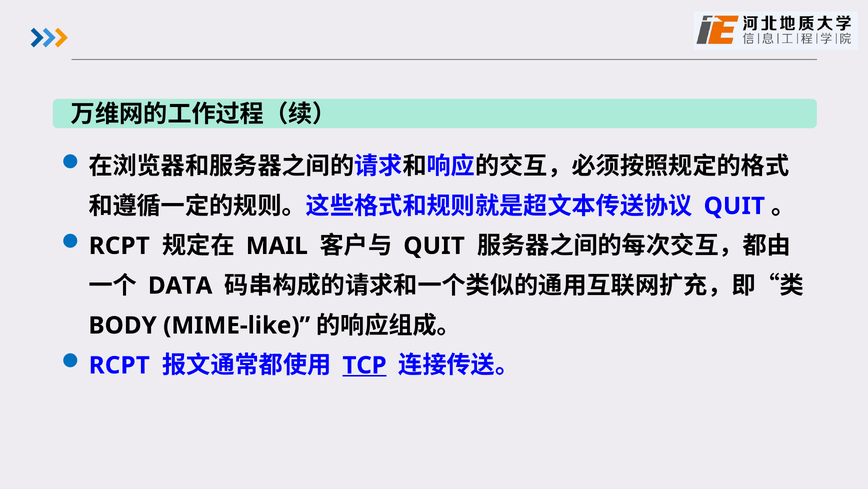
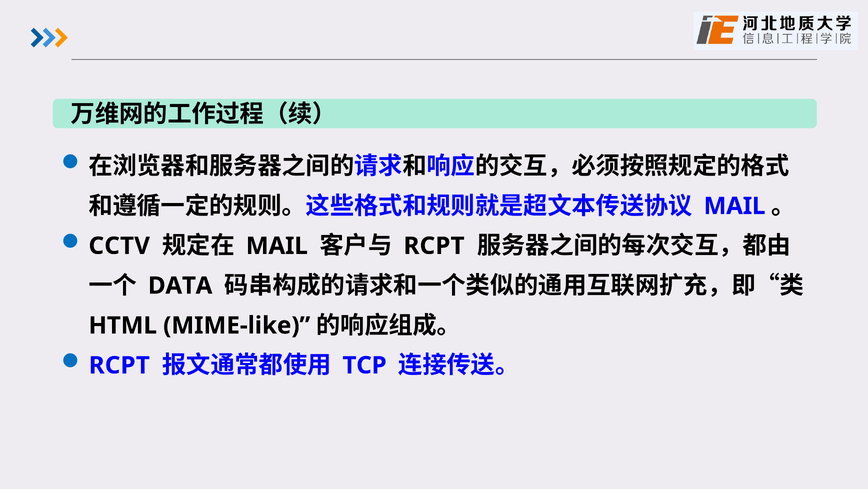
QUIT at (734, 206): QUIT -> MAIL
RCPT at (119, 246): RCPT -> CCTV
QUIT at (434, 246): QUIT -> RCPT
BODY: BODY -> HTML
TCP underline: present -> none
